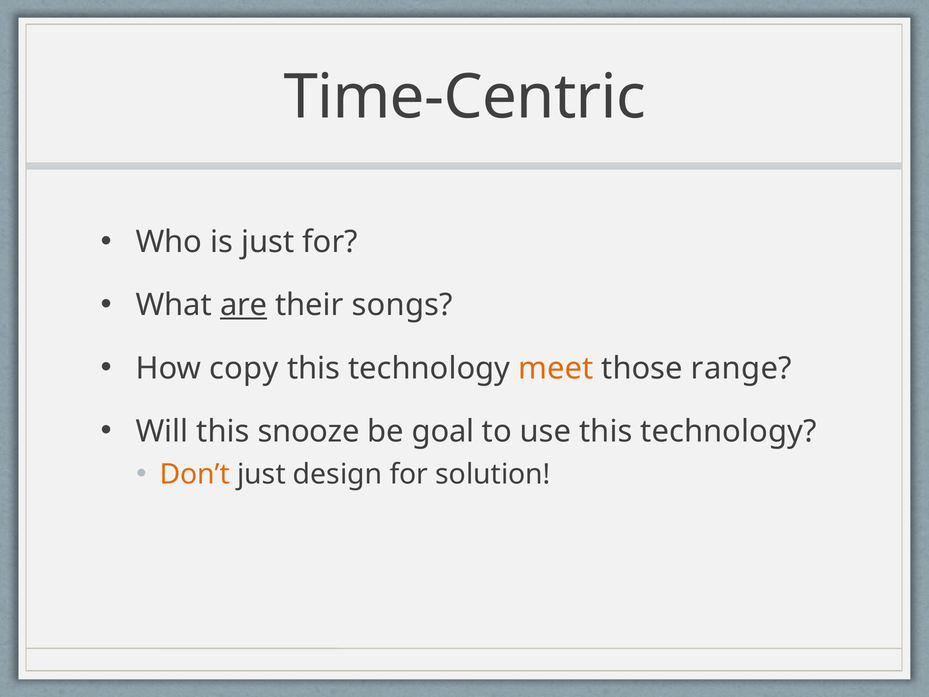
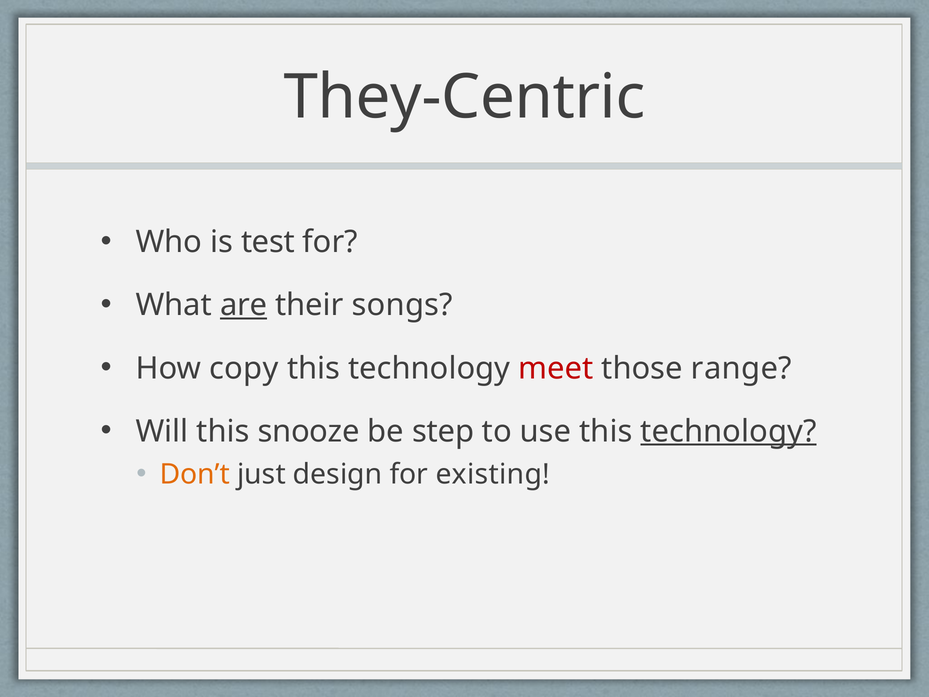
Time-Centric: Time-Centric -> They-Centric
is just: just -> test
meet colour: orange -> red
goal: goal -> step
technology at (728, 431) underline: none -> present
solution: solution -> existing
